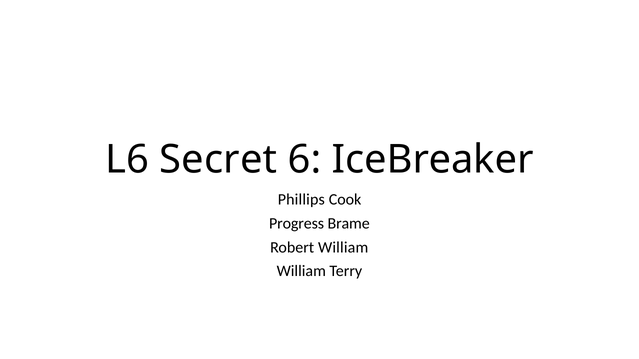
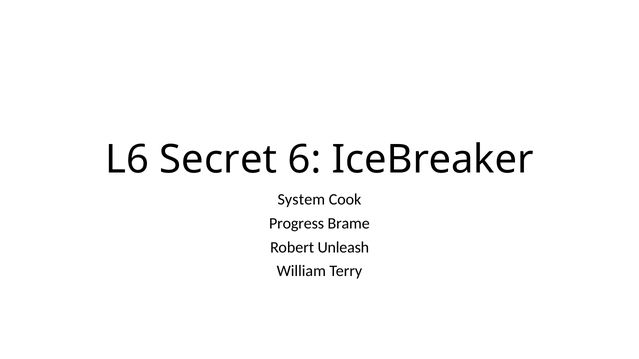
Phillips: Phillips -> System
Robert William: William -> Unleash
